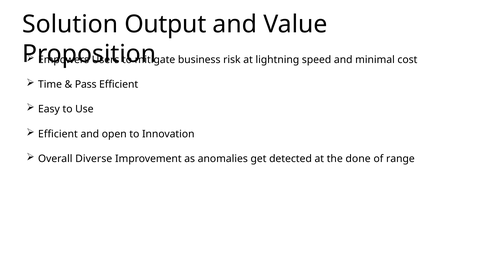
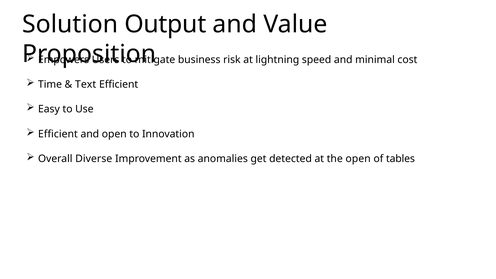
Pass: Pass -> Text
the done: done -> open
range: range -> tables
